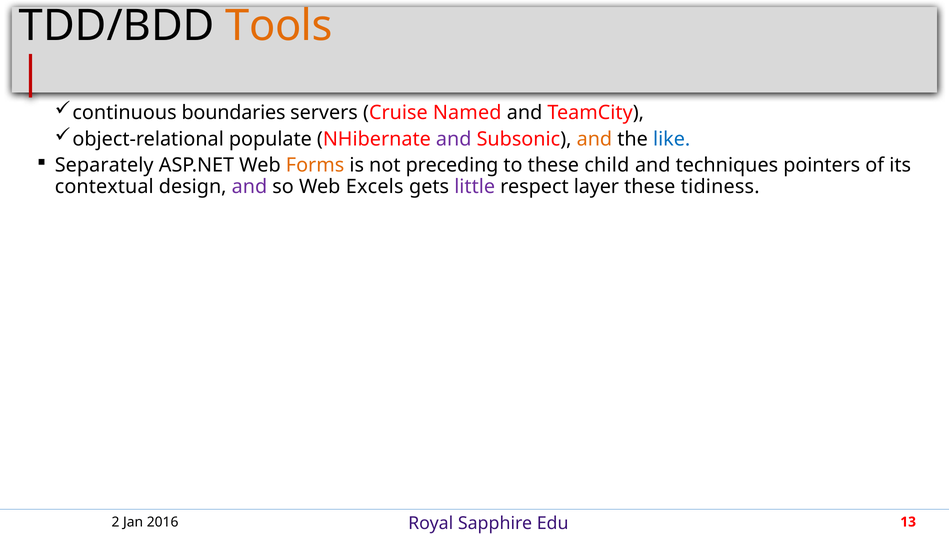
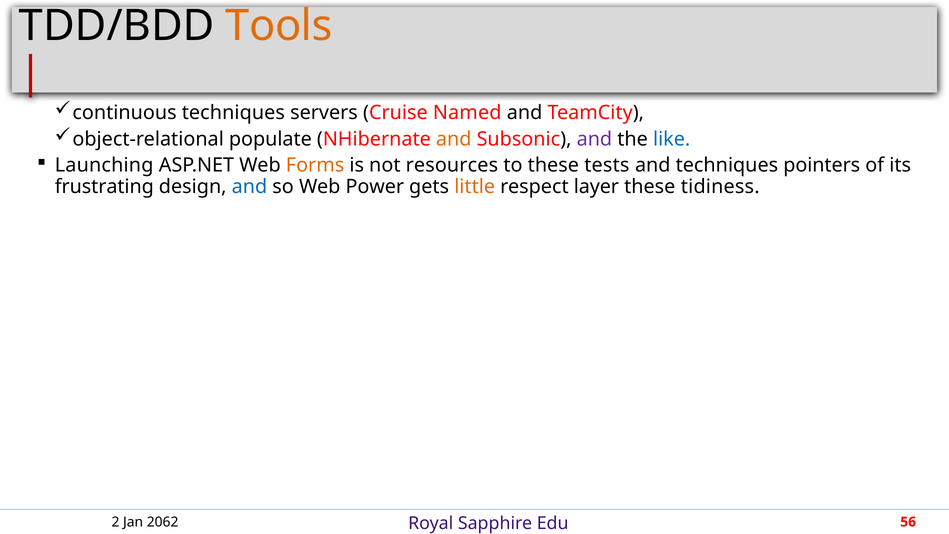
continuous boundaries: boundaries -> techniques
and at (454, 139) colour: purple -> orange
and at (594, 139) colour: orange -> purple
Separately: Separately -> Launching
preceding: preceding -> resources
child: child -> tests
contextual: contextual -> frustrating
and at (249, 187) colour: purple -> blue
Excels: Excels -> Power
little colour: purple -> orange
2016: 2016 -> 2062
13: 13 -> 56
